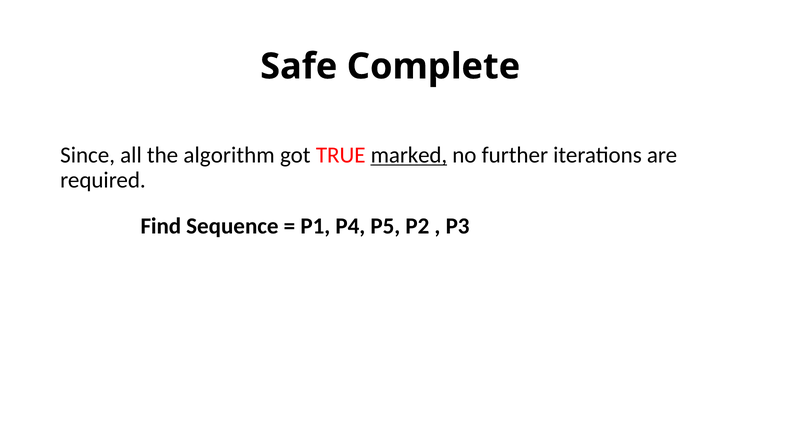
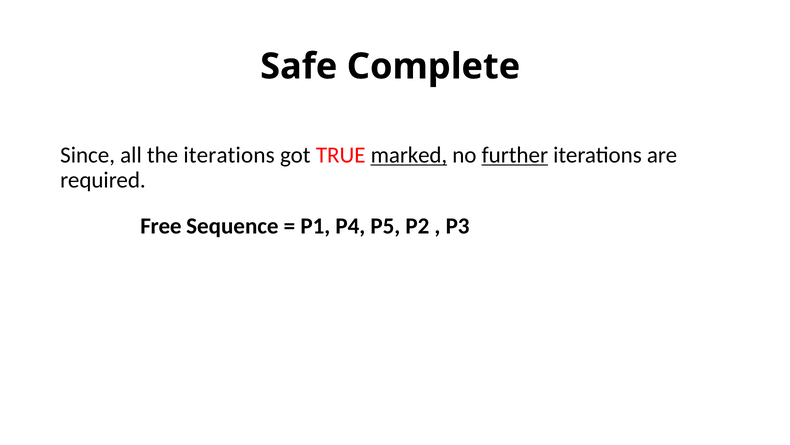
the algorithm: algorithm -> iterations
further underline: none -> present
Find: Find -> Free
